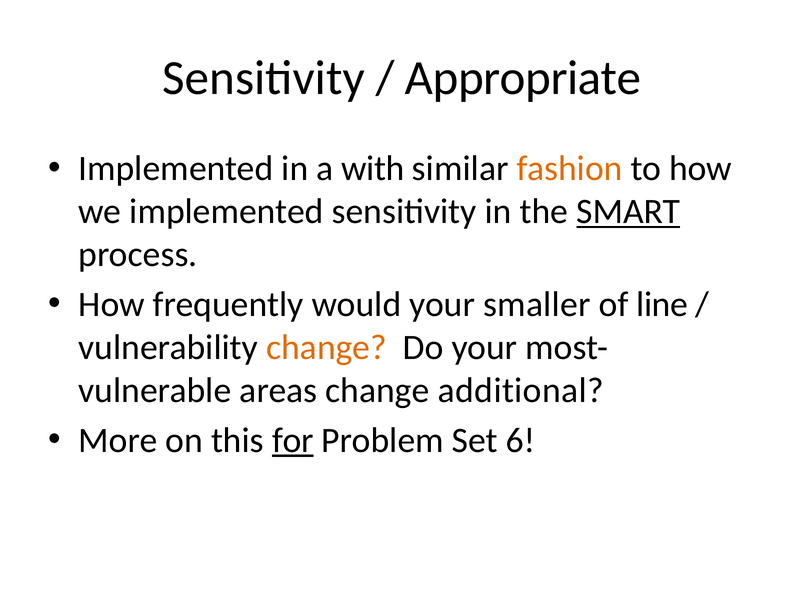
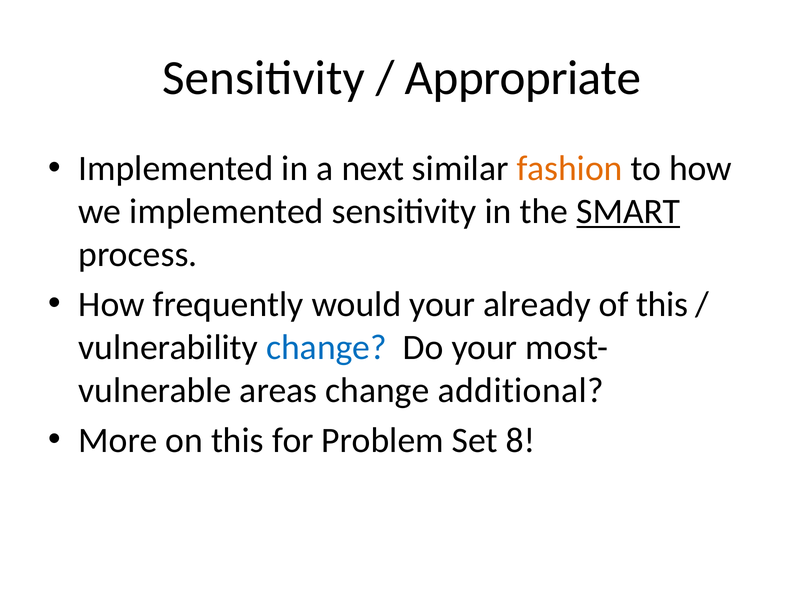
with: with -> next
smaller: smaller -> already
of line: line -> this
change at (326, 347) colour: orange -> blue
for underline: present -> none
6: 6 -> 8
